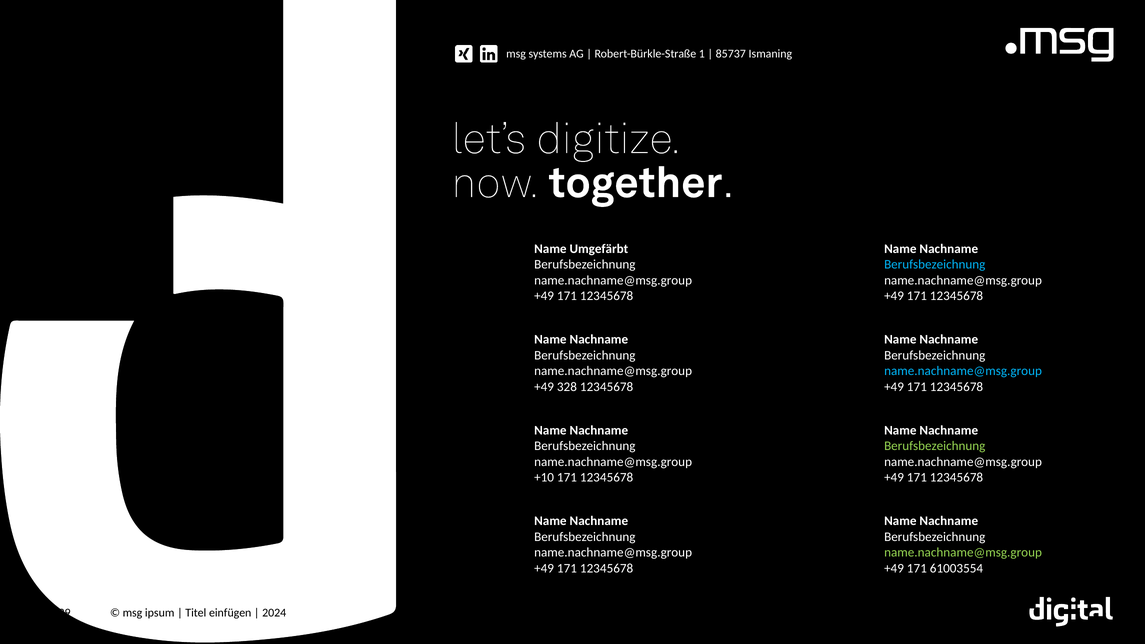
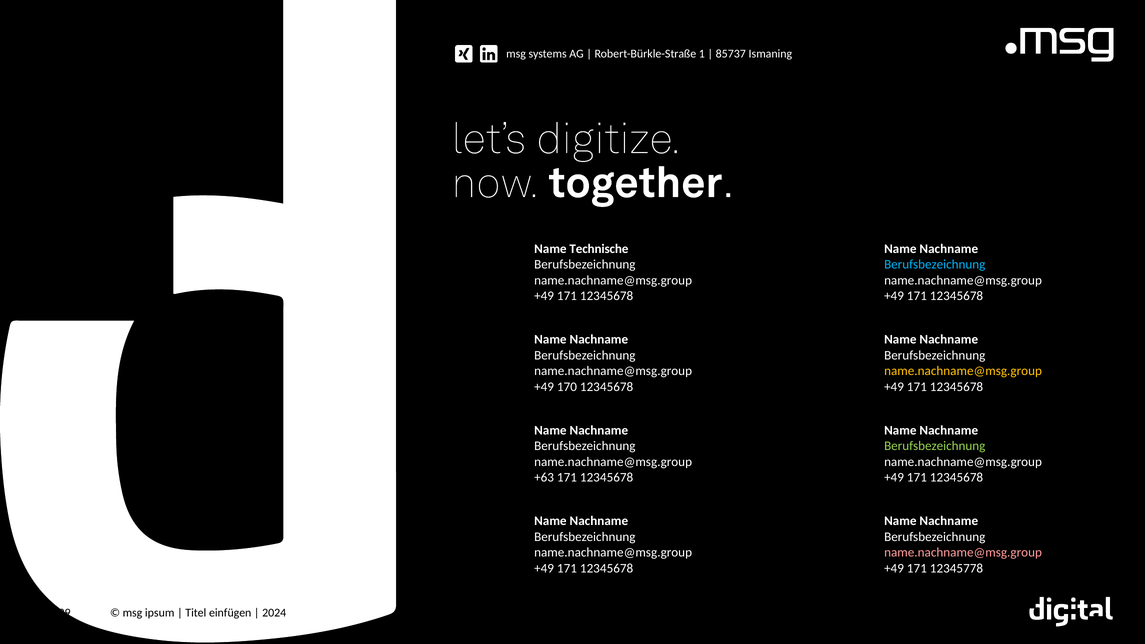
Umgefärbt: Umgefärbt -> Technische
name.nachname@msg.group at (963, 371) colour: light blue -> yellow
328: 328 -> 170
+10: +10 -> +63
name.nachname@msg.group at (963, 553) colour: light green -> pink
61003554: 61003554 -> 12345778
